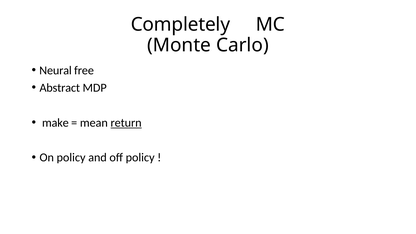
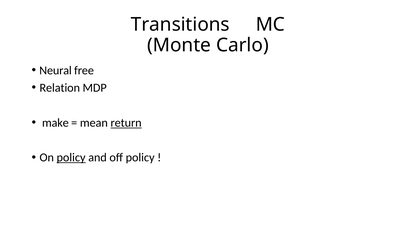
Completely: Completely -> Transitions
Abstract: Abstract -> Relation
policy at (71, 158) underline: none -> present
